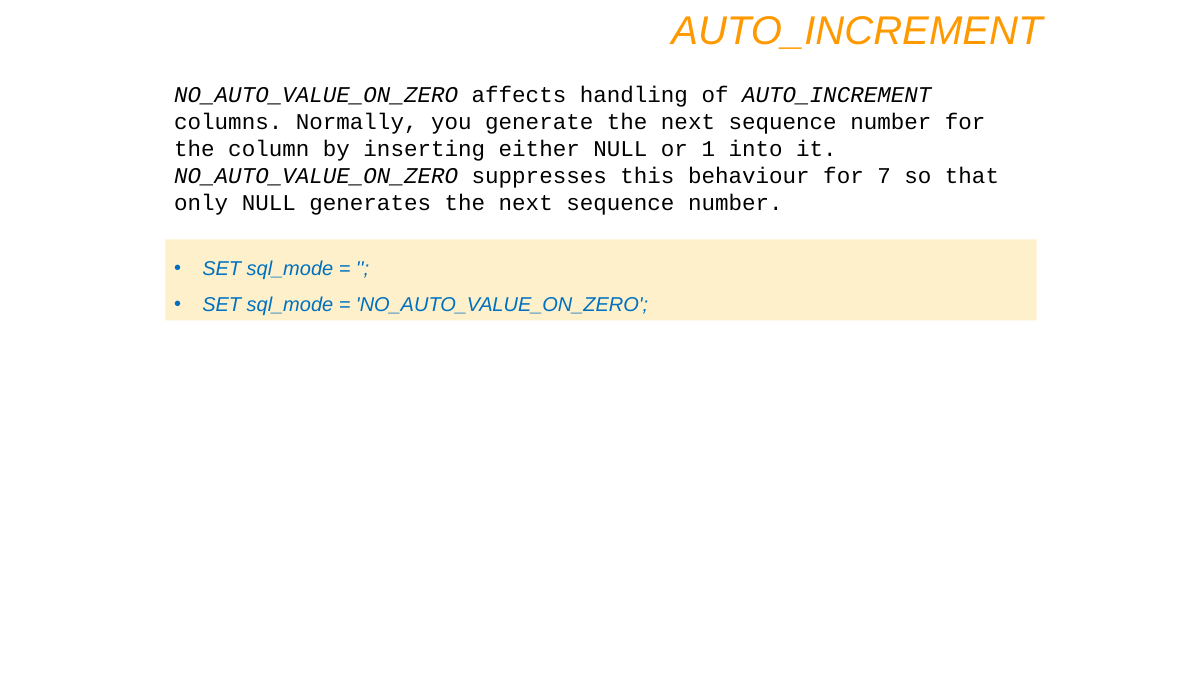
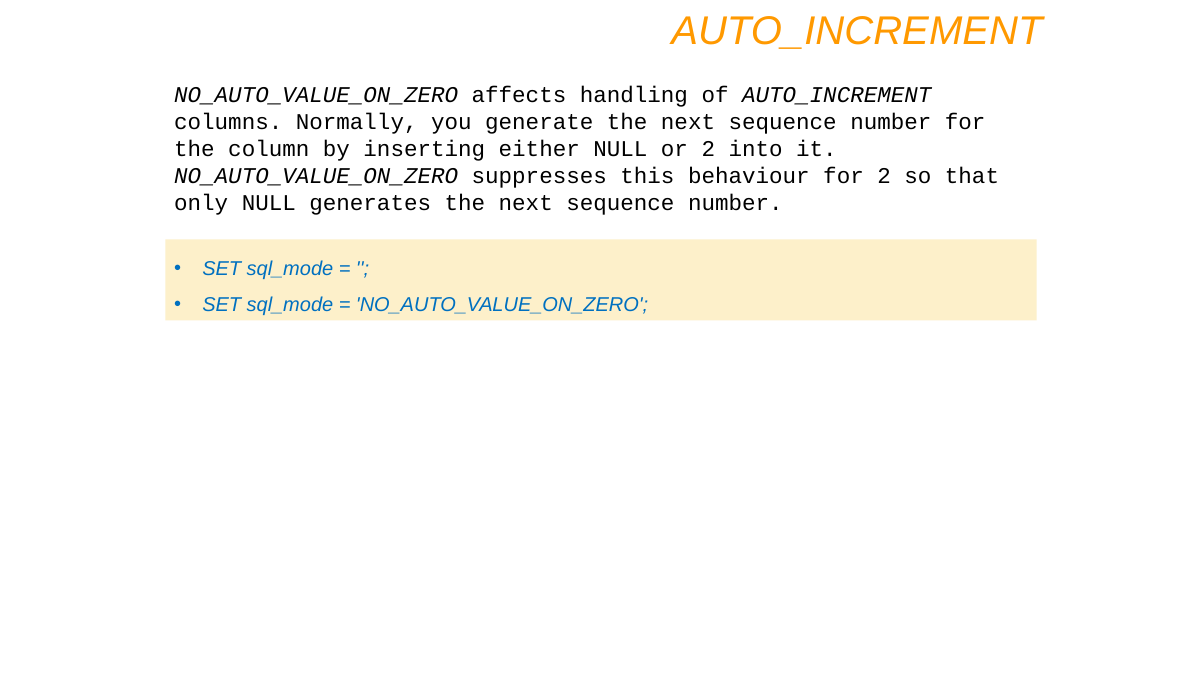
or 1: 1 -> 2
for 7: 7 -> 2
